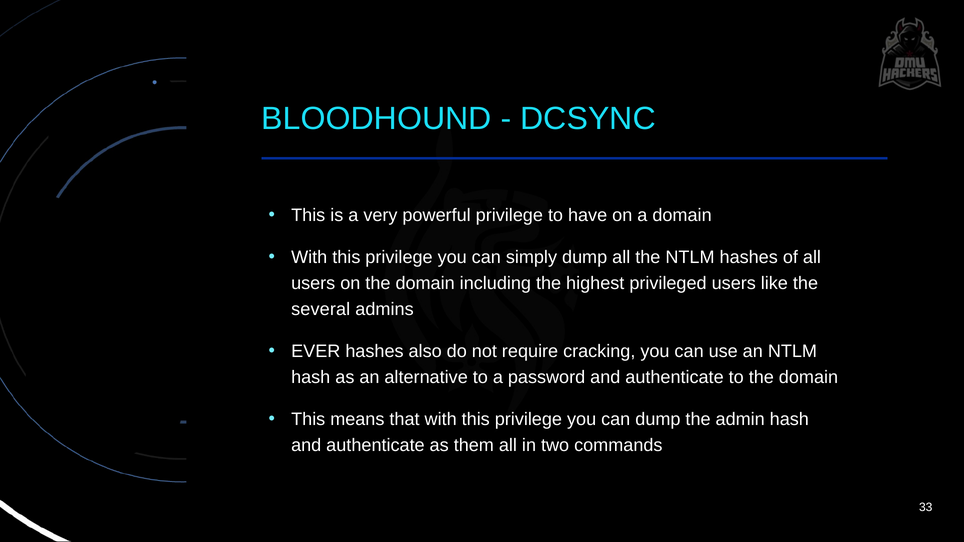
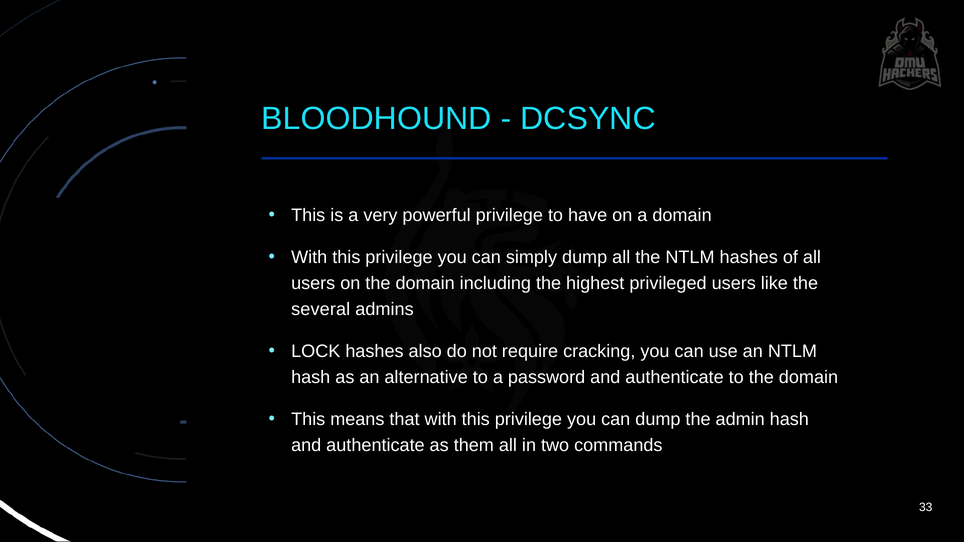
EVER: EVER -> LOCK
